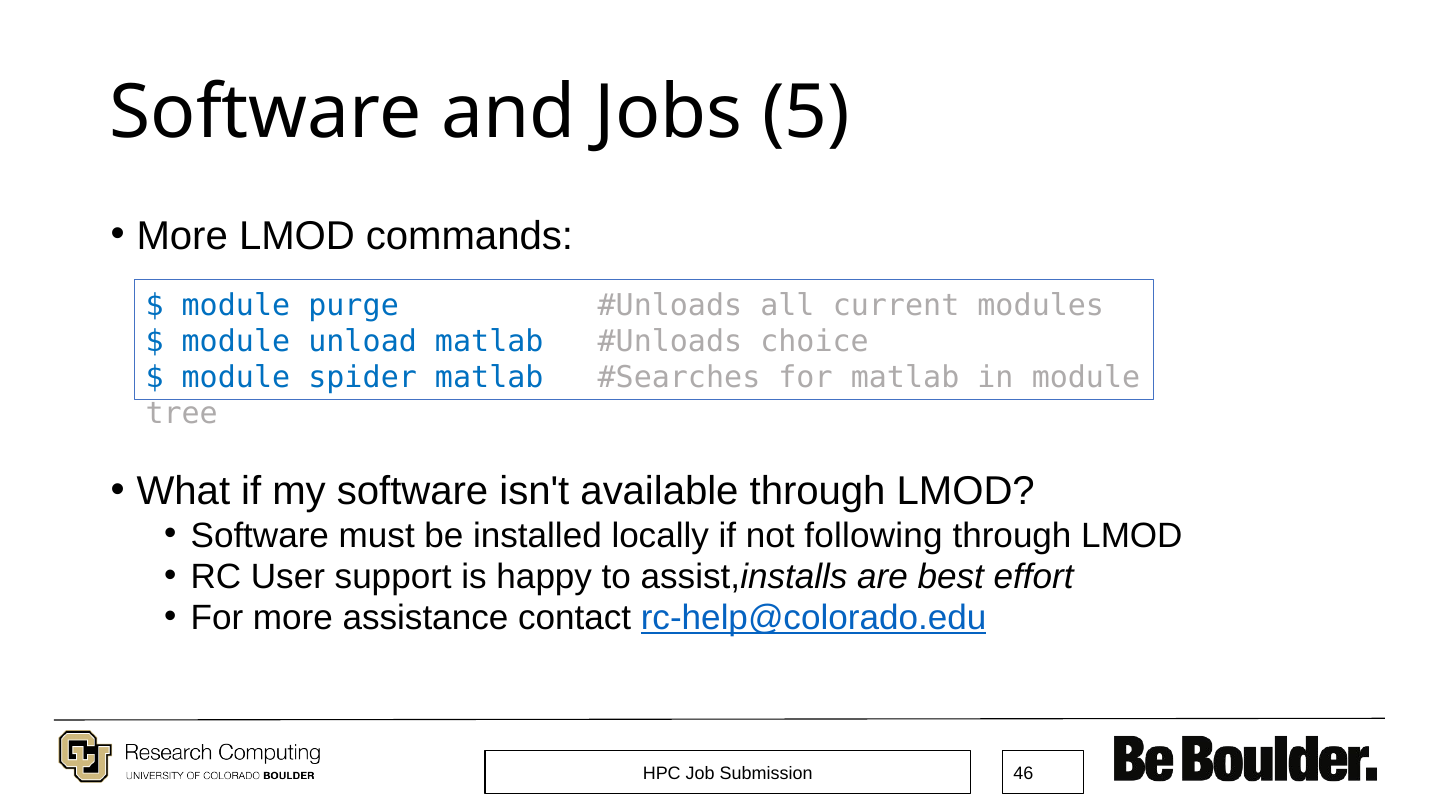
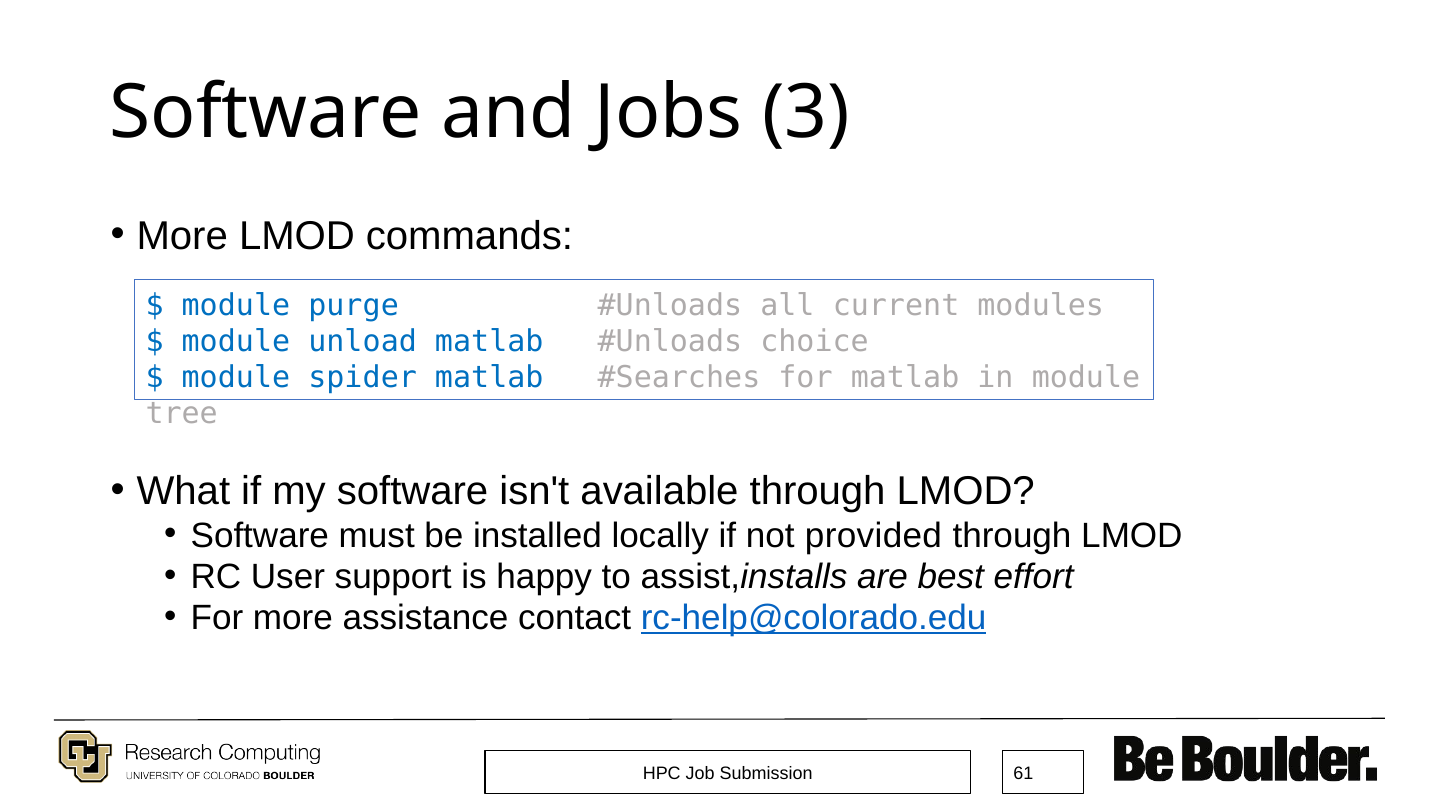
5: 5 -> 3
following: following -> provided
46: 46 -> 61
